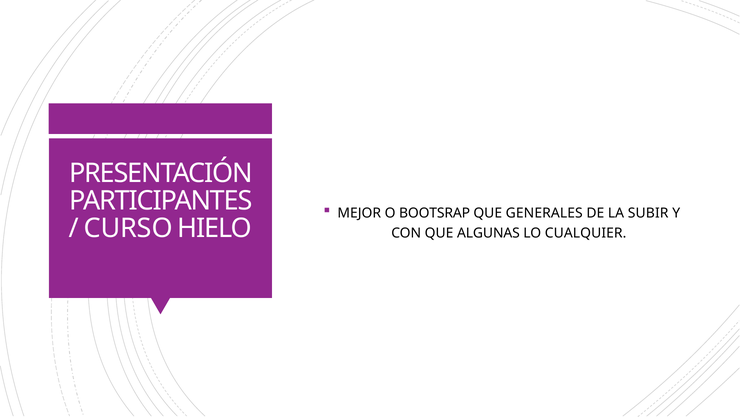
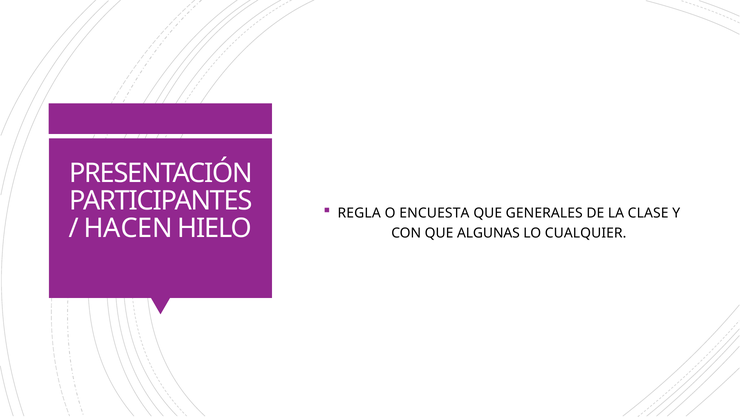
MEJOR: MEJOR -> REGLA
BOOTSRAP: BOOTSRAP -> ENCUESTA
SUBIR: SUBIR -> CLASE
CURSO: CURSO -> HACEN
